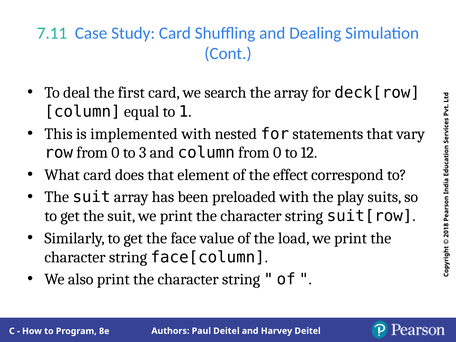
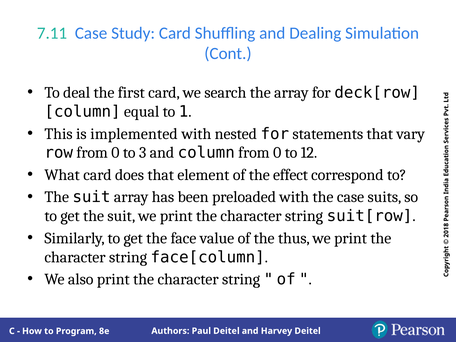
the play: play -> case
load: load -> thus
